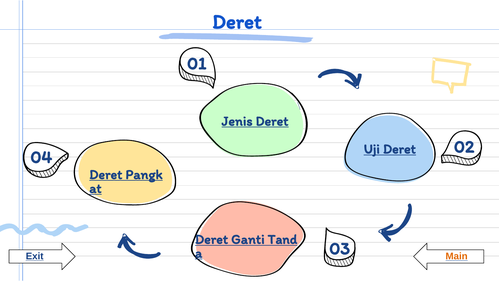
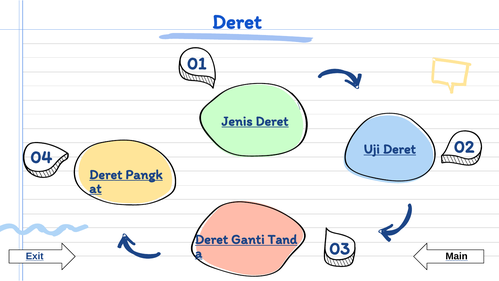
Main colour: orange -> black
